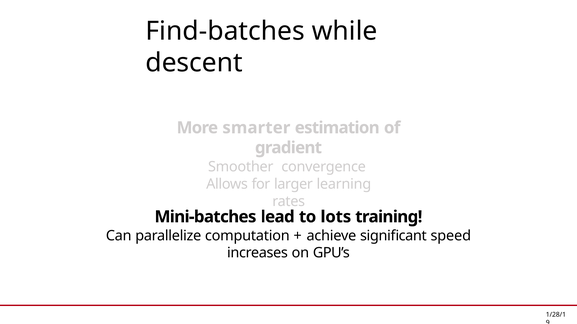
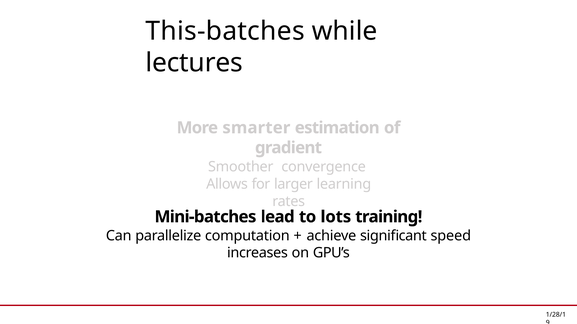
Find-batches: Find-batches -> This-batches
descent: descent -> lectures
